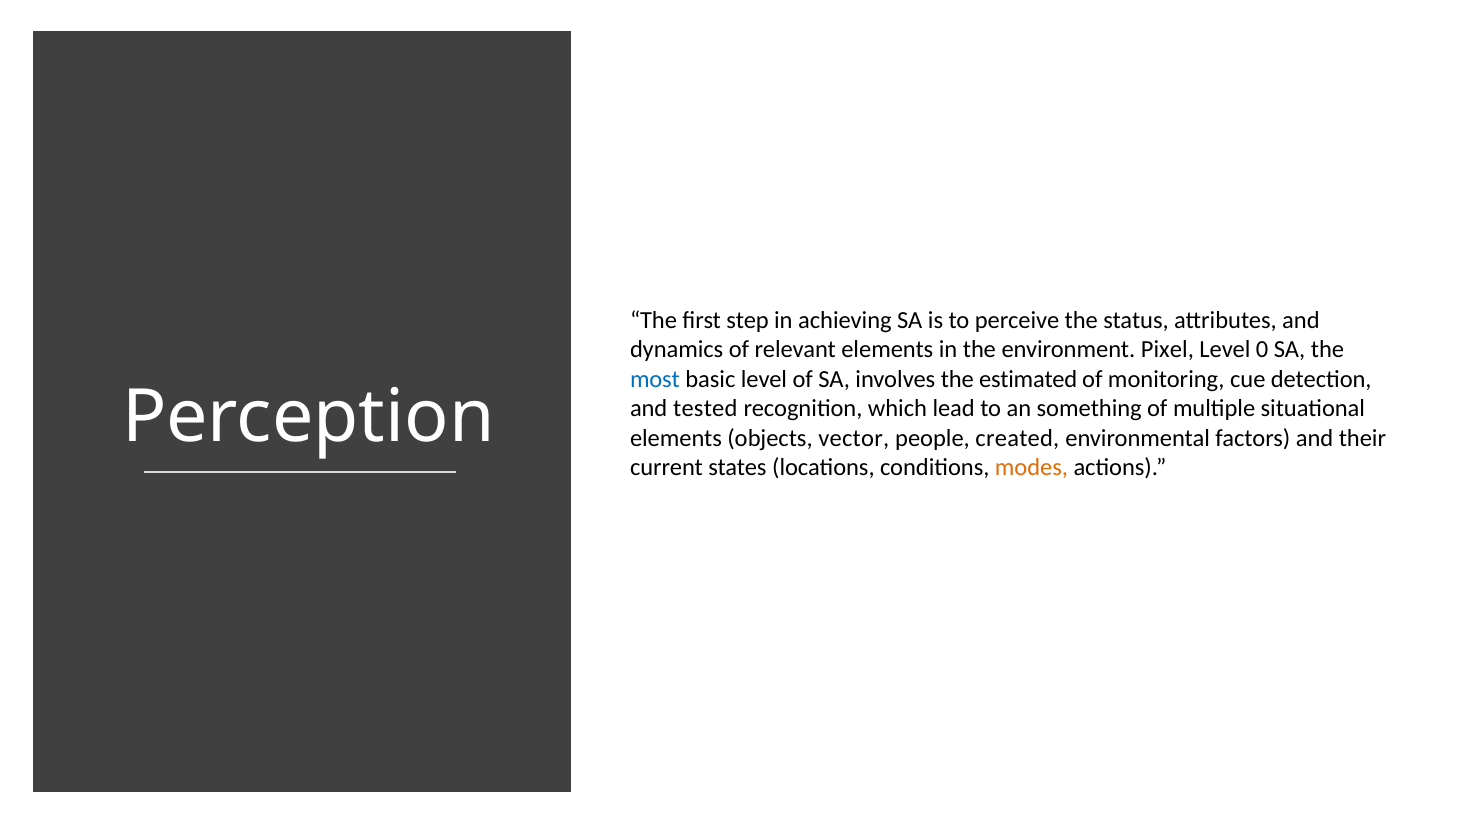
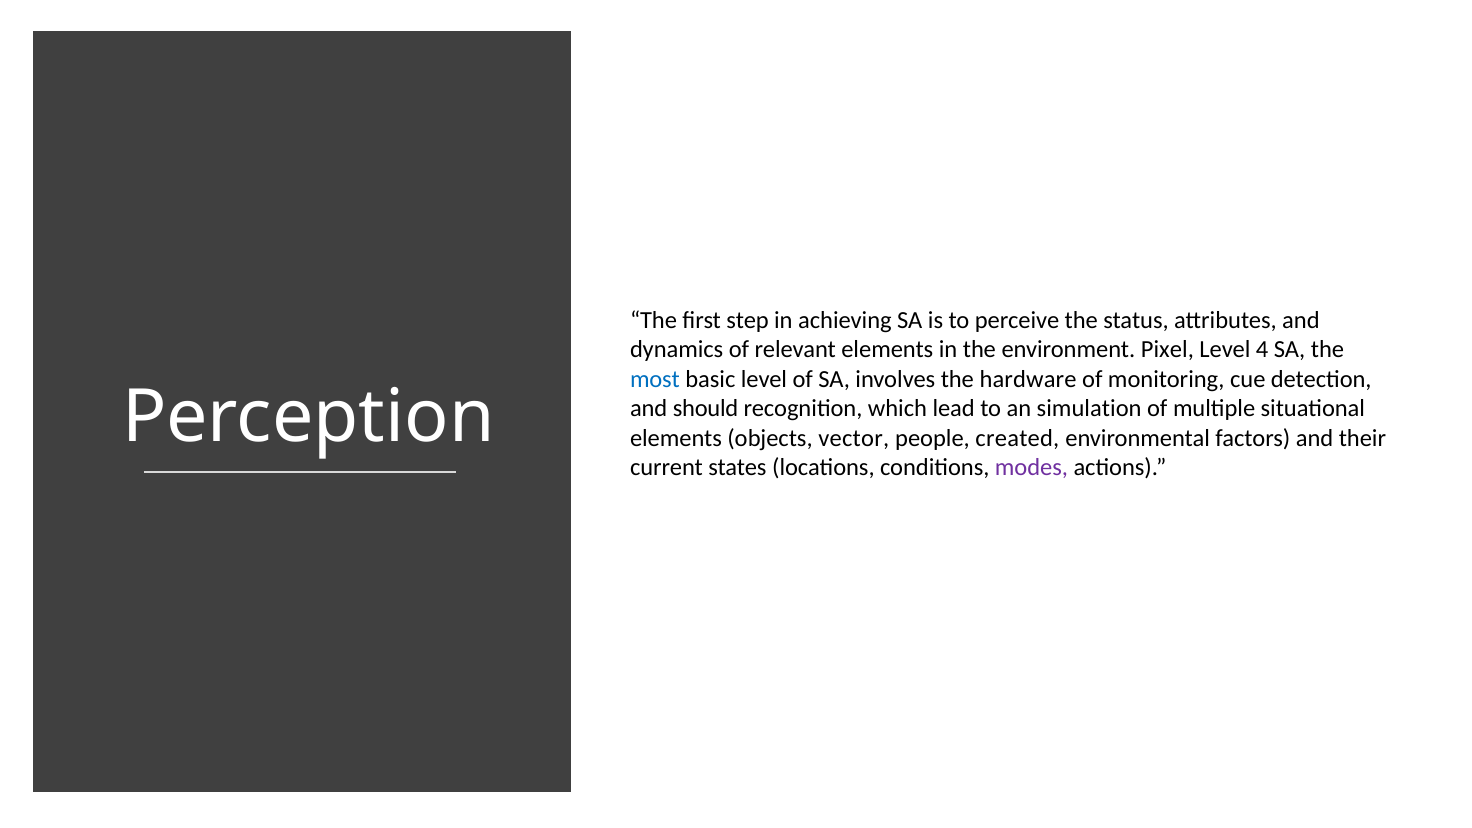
0: 0 -> 4
estimated: estimated -> hardware
tested: tested -> should
something: something -> simulation
modes colour: orange -> purple
